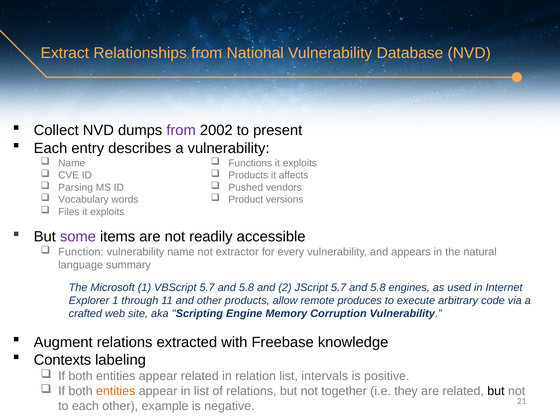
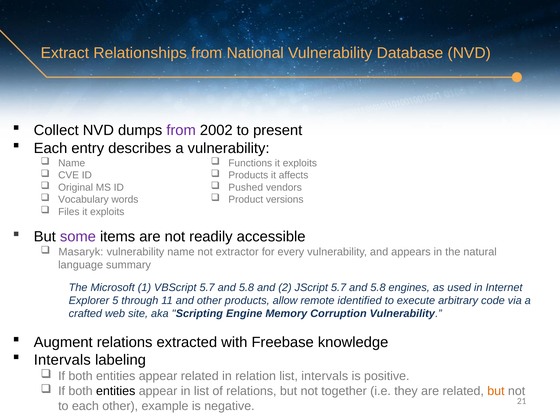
Parsing: Parsing -> Original
Function: Function -> Masaryk
Explorer 1: 1 -> 5
produces: produces -> identified
Contexts at (62, 360): Contexts -> Intervals
entities at (116, 391) colour: orange -> black
but at (496, 391) colour: black -> orange
